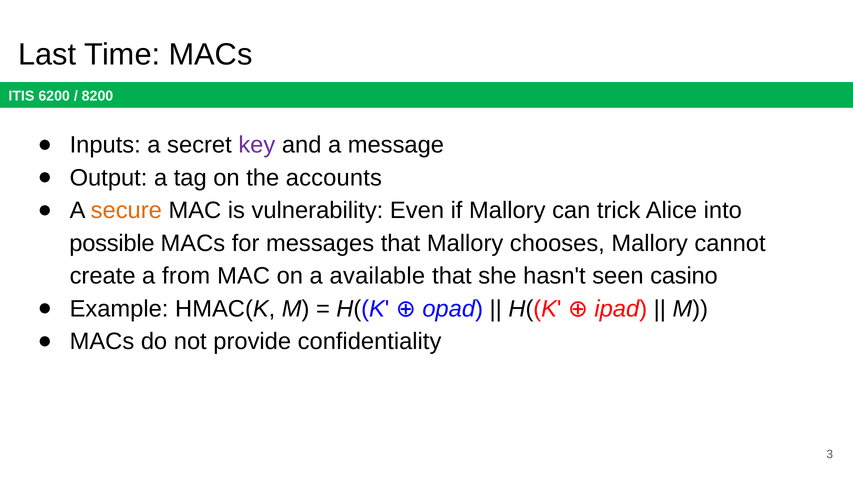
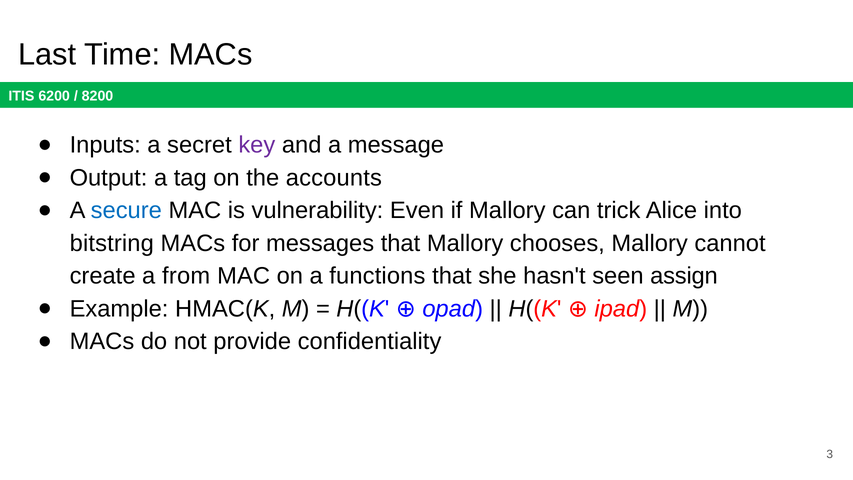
secure colour: orange -> blue
possible: possible -> bitstring
available: available -> functions
casino: casino -> assign
